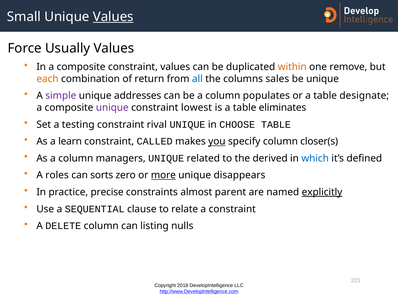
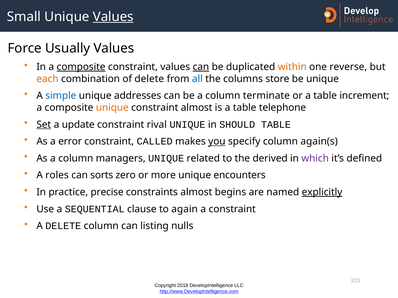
composite at (81, 67) underline: none -> present
can at (201, 67) underline: none -> present
remove: remove -> reverse
of return: return -> delete
sales: sales -> store
simple colour: purple -> blue
populates: populates -> terminate
designate: designate -> increment
unique at (112, 108) colour: purple -> orange
constraint lowest: lowest -> almost
eliminates: eliminates -> telephone
Set underline: none -> present
testing: testing -> update
CHOOSE: CHOOSE -> SHOULD
learn: learn -> error
closer(s: closer(s -> again(s
which colour: blue -> purple
more underline: present -> none
disappears: disappears -> encounters
parent: parent -> begins
relate: relate -> again
